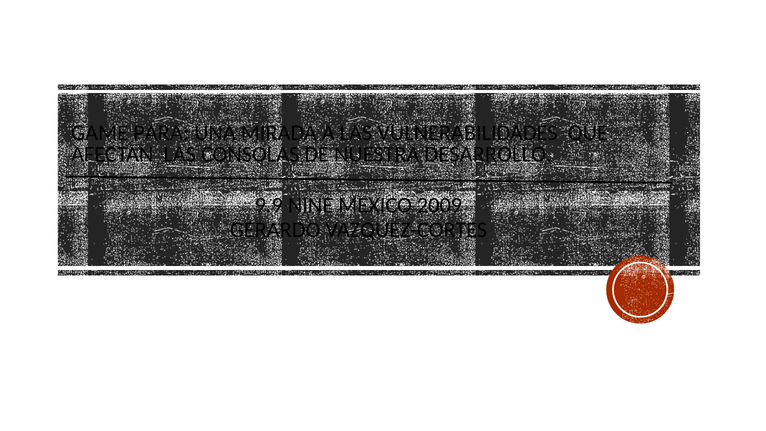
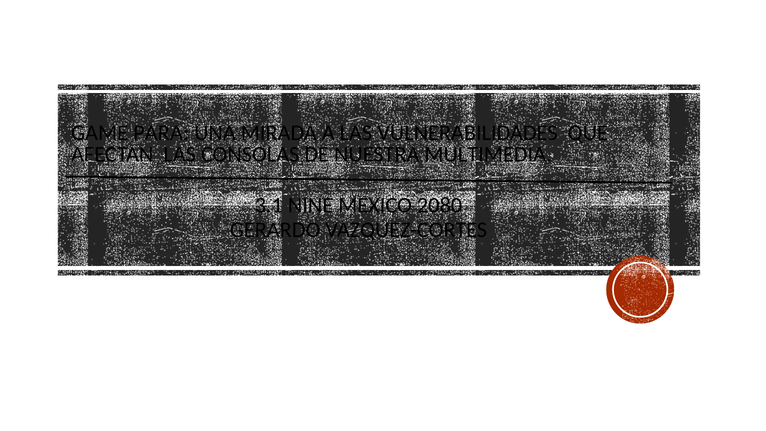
DESARROLLO: DESARROLLO -> MULTIMEDIA
9.9: 9.9 -> 3.1
2009: 2009 -> 2080
